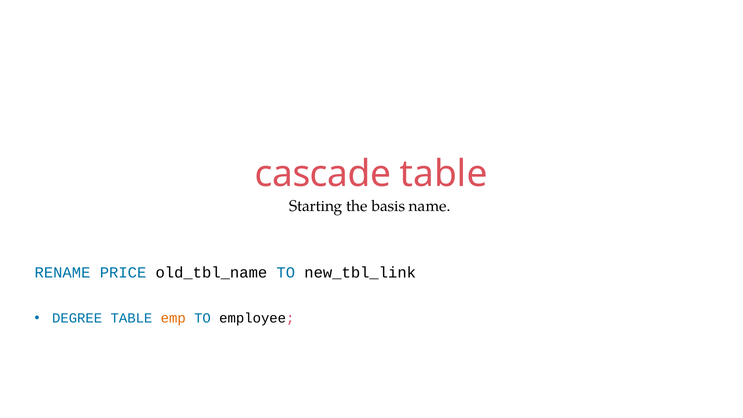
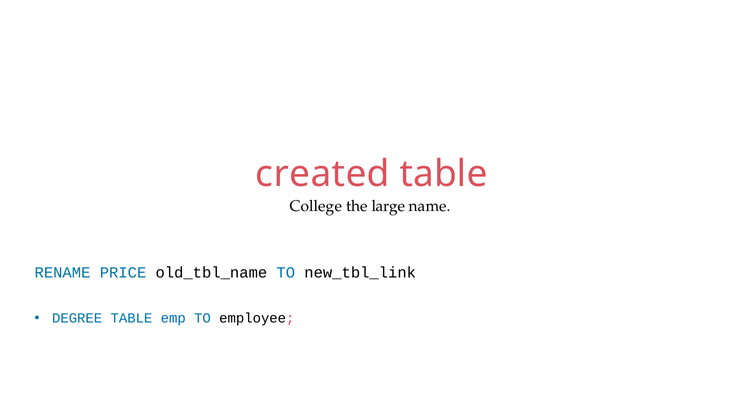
cascade: cascade -> created
Starting: Starting -> College
basis: basis -> large
emp colour: orange -> blue
